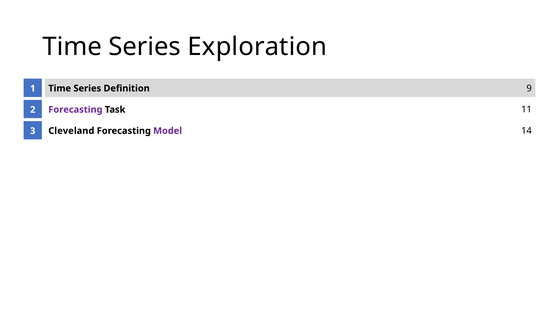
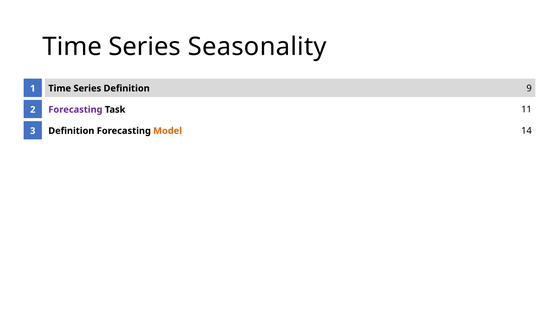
Exploration: Exploration -> Seasonality
Cleveland at (71, 131): Cleveland -> Definition
Model colour: purple -> orange
